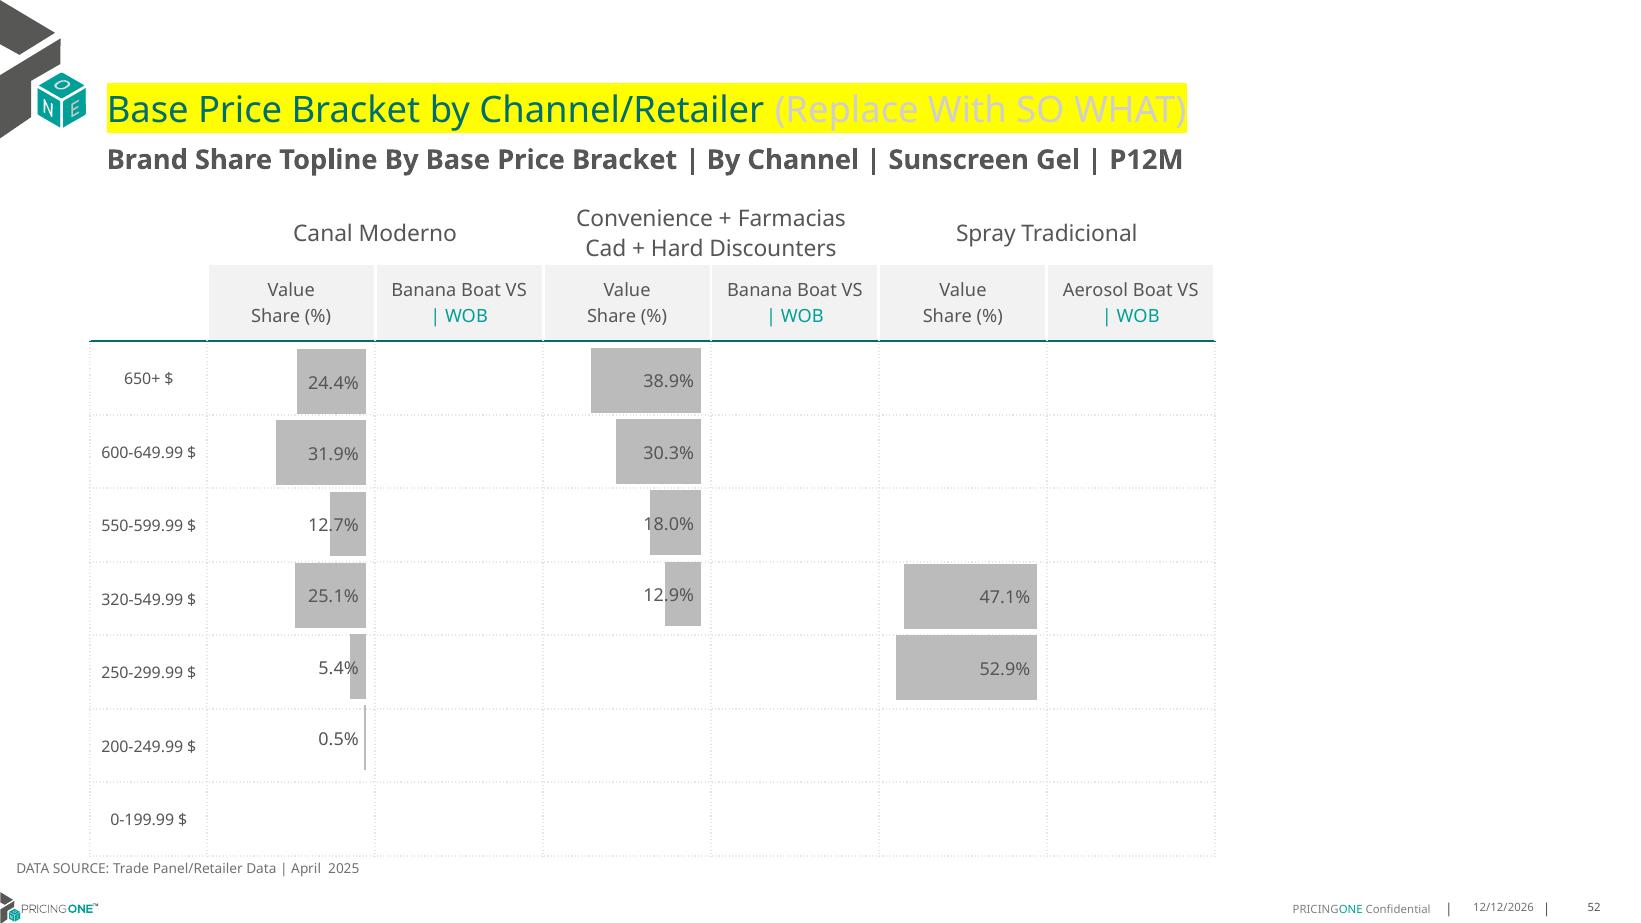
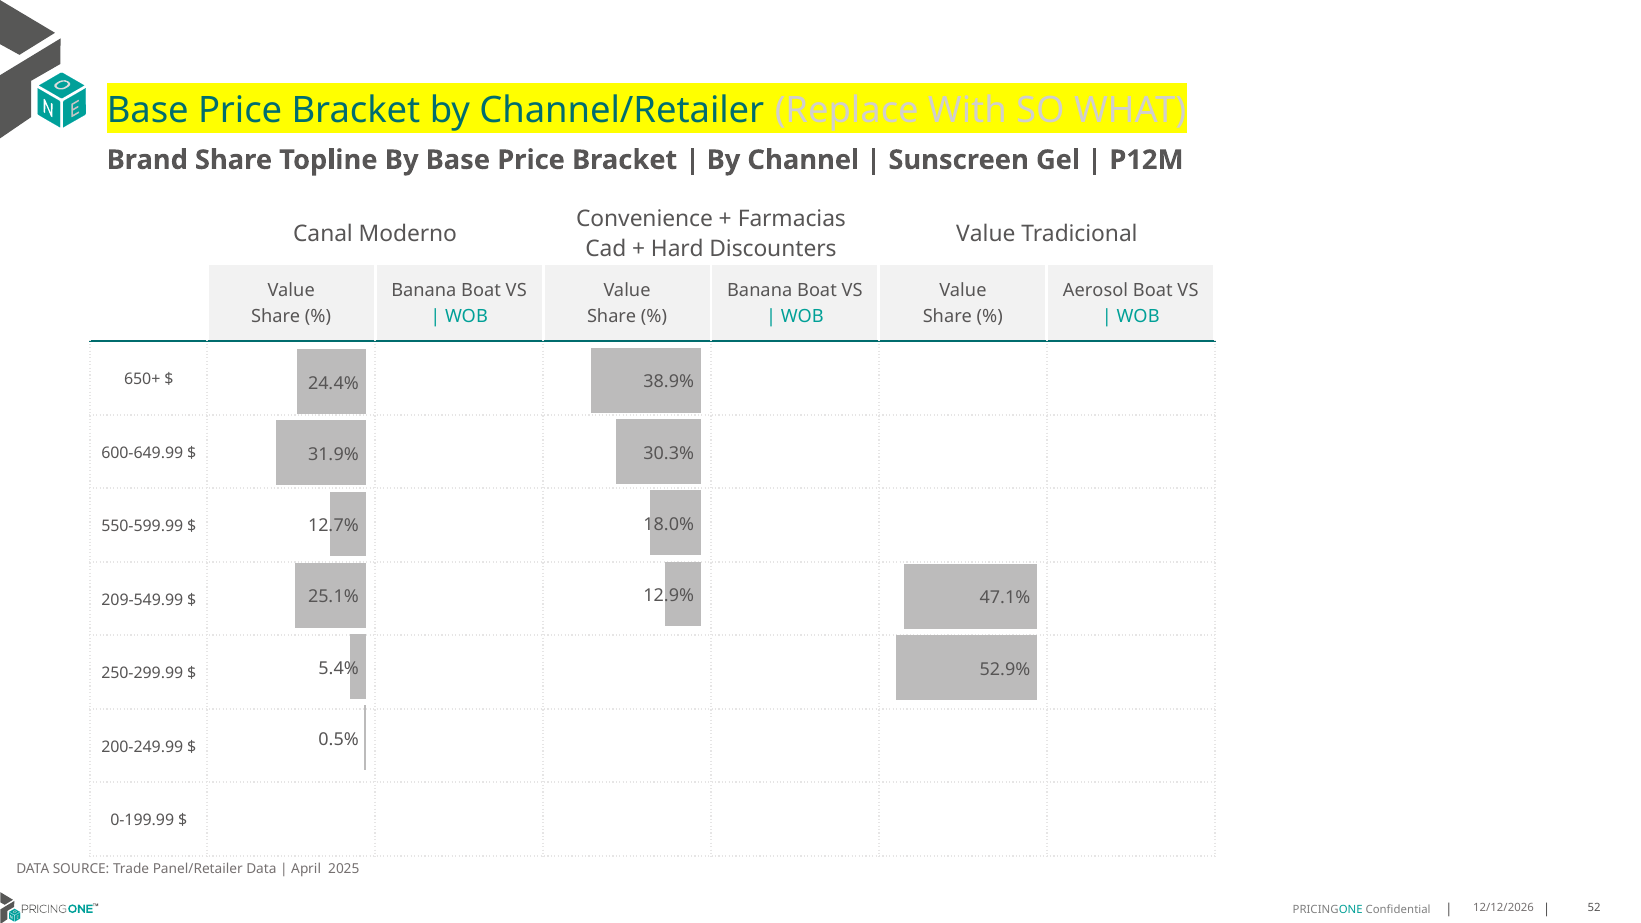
Spray at (986, 234): Spray -> Value
320-549.99: 320-549.99 -> 209-549.99
